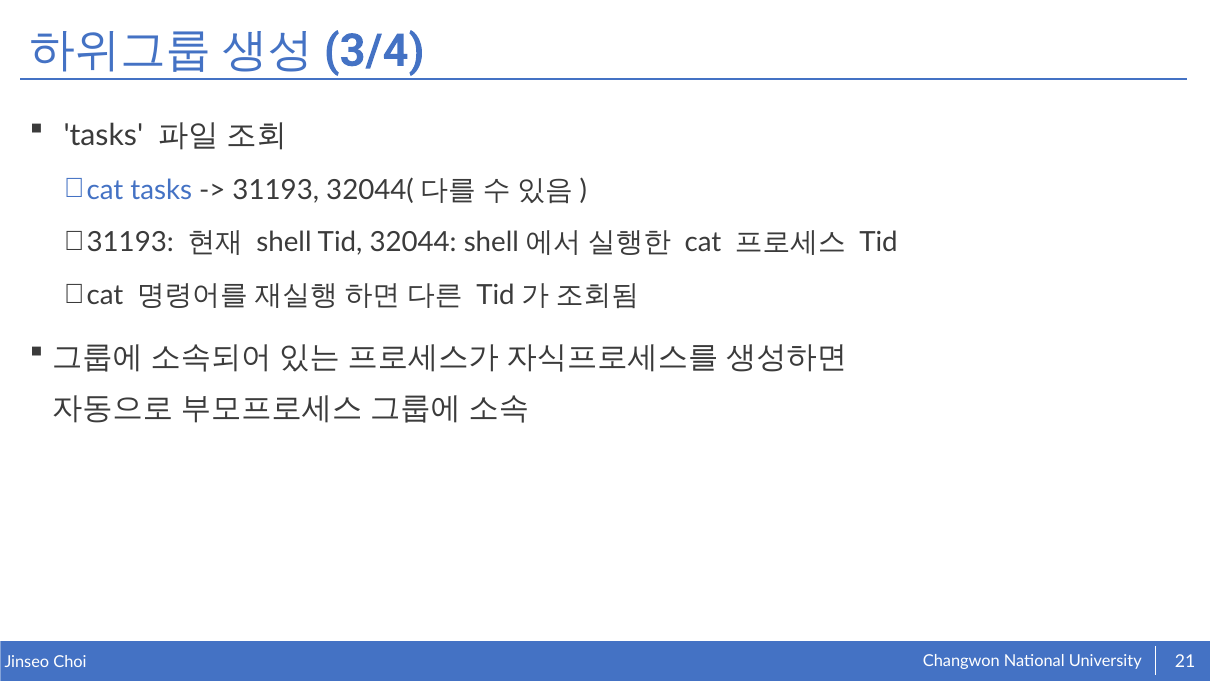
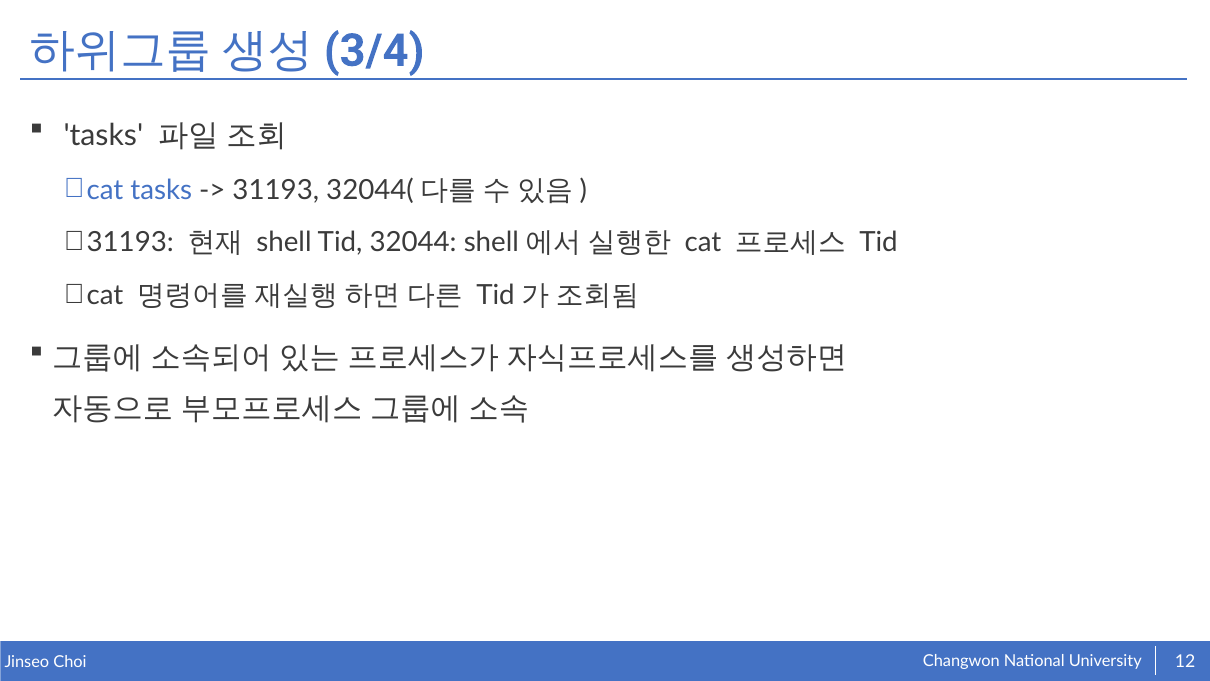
21: 21 -> 12
